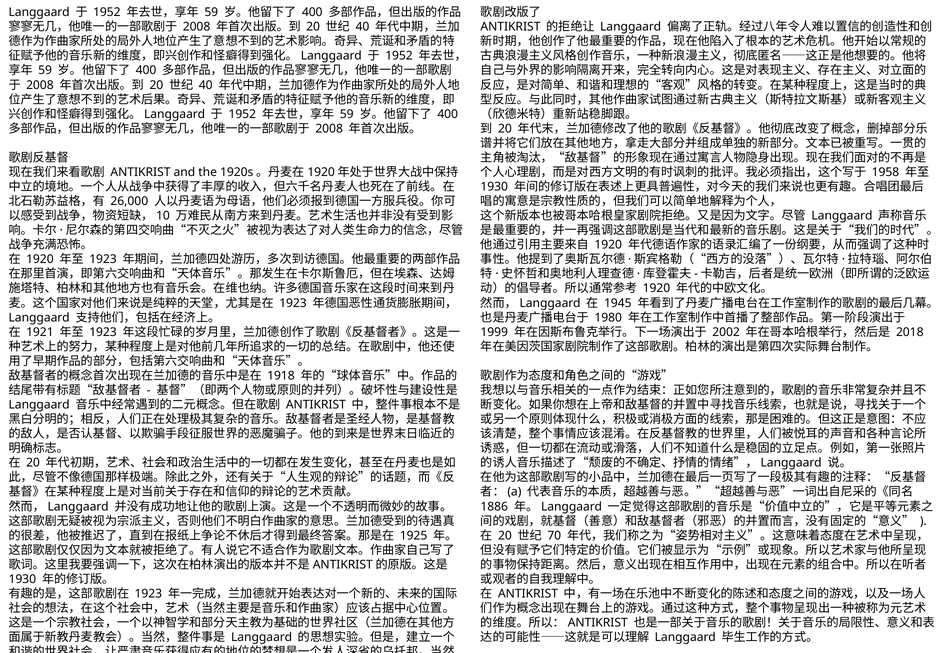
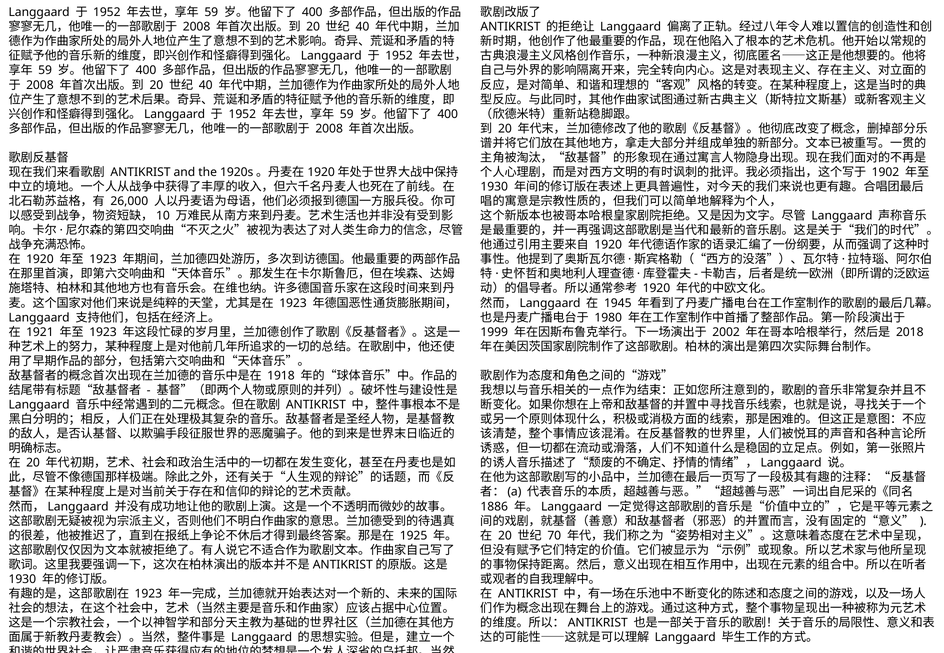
1958: 1958 -> 1902
